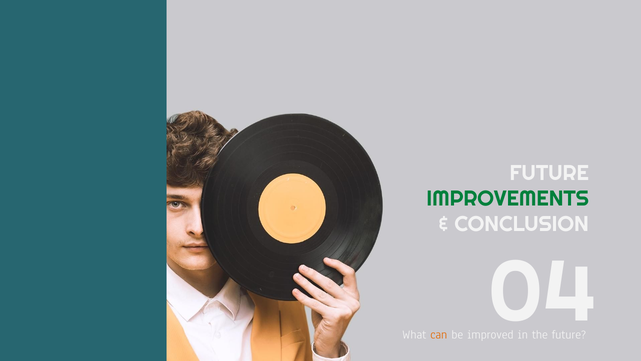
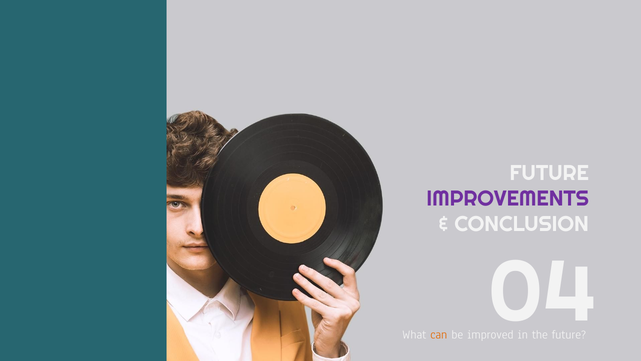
IMPROVEMENTS colour: green -> purple
